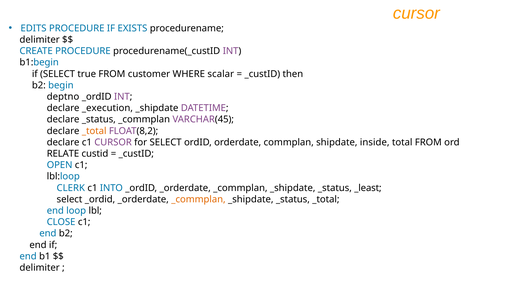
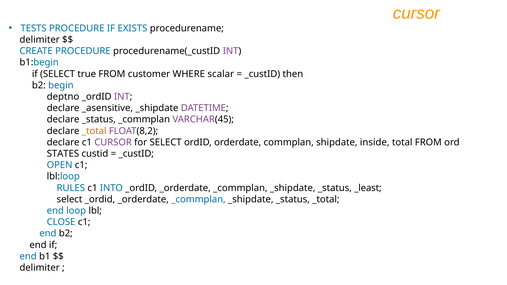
EDITS: EDITS -> TESTS
_execution: _execution -> _asensitive
RELATE: RELATE -> STATES
CLERK: CLERK -> RULES
_commplan at (198, 199) colour: orange -> blue
